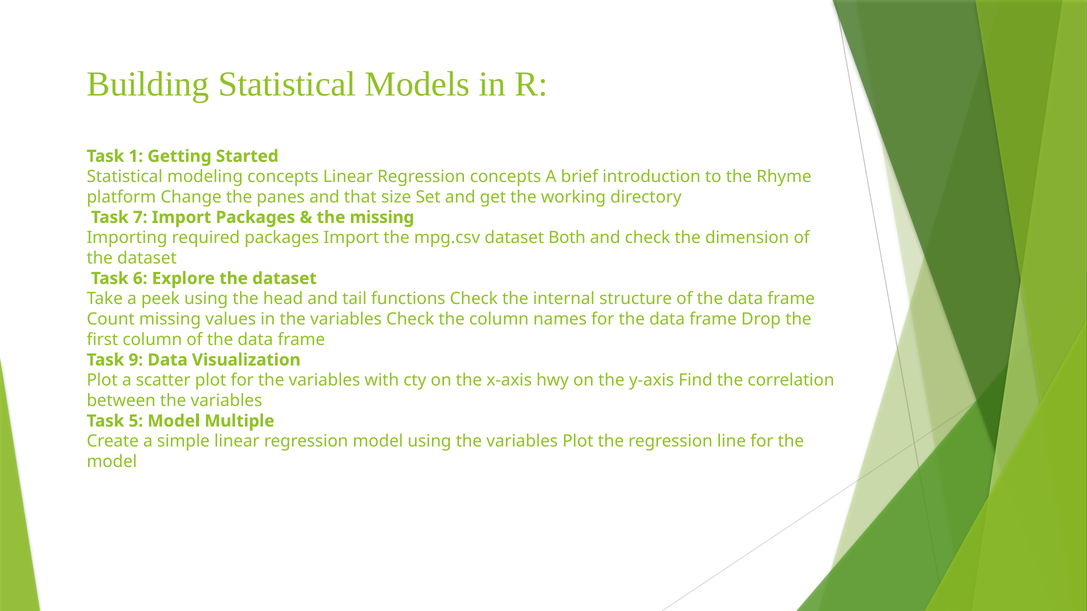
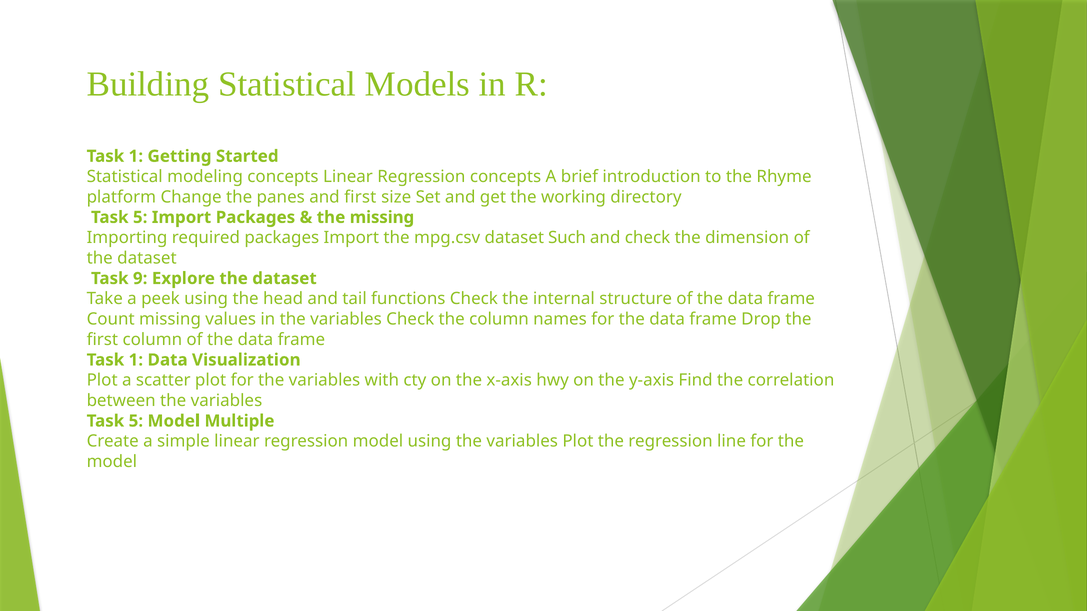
and that: that -> first
7 at (140, 217): 7 -> 5
Both: Both -> Such
6: 6 -> 9
9 at (136, 360): 9 -> 1
